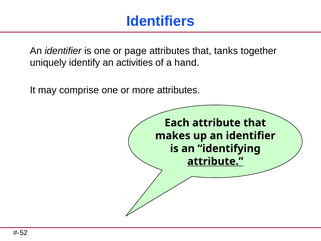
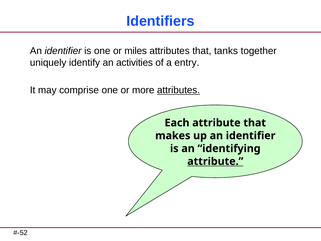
page: page -> miles
hand: hand -> entry
attributes at (178, 90) underline: none -> present
